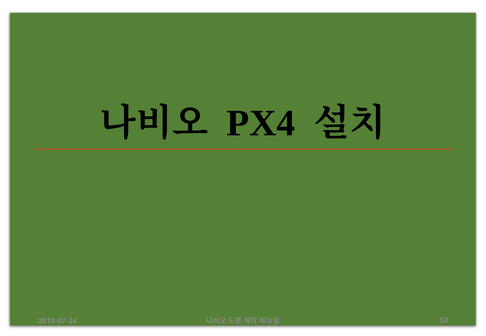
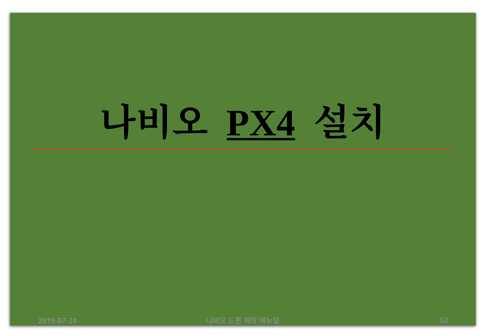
PX4 underline: none -> present
